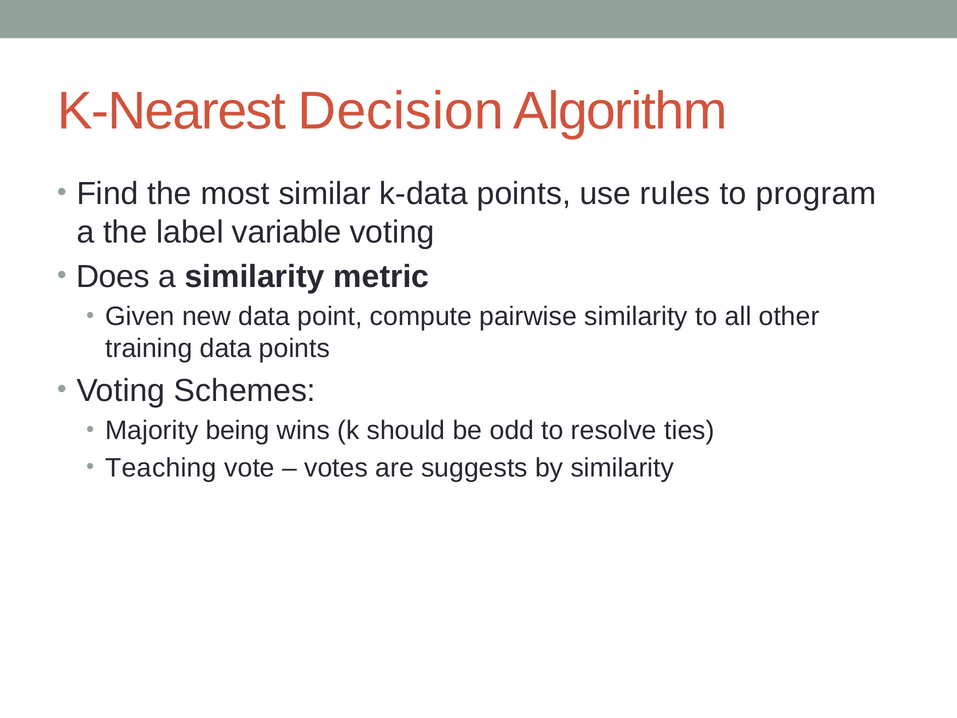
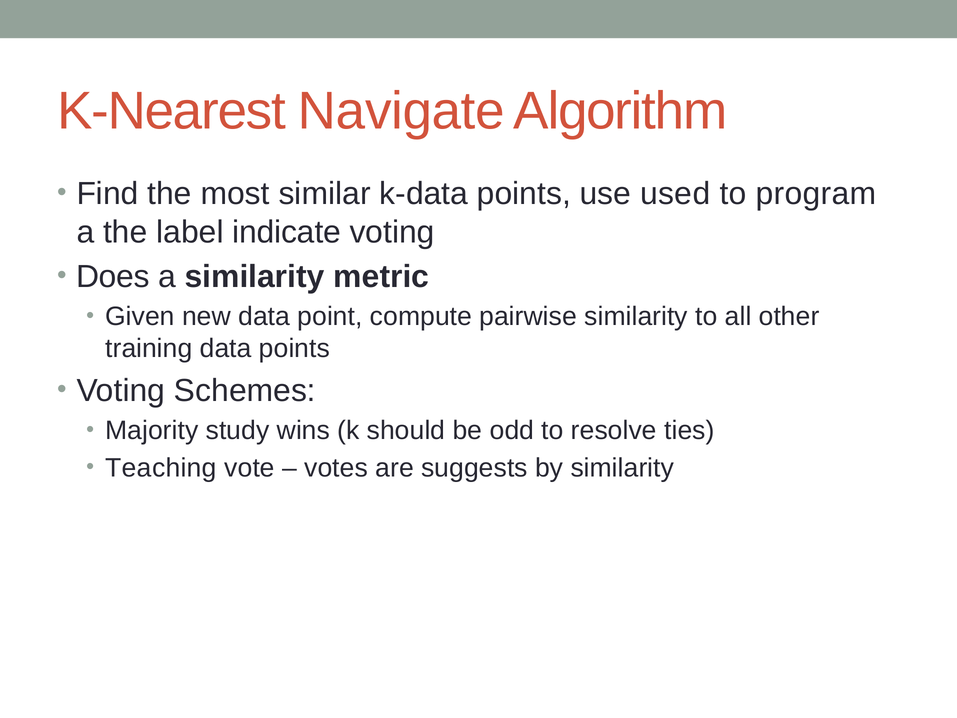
Decision: Decision -> Navigate
rules: rules -> used
variable: variable -> indicate
being: being -> study
